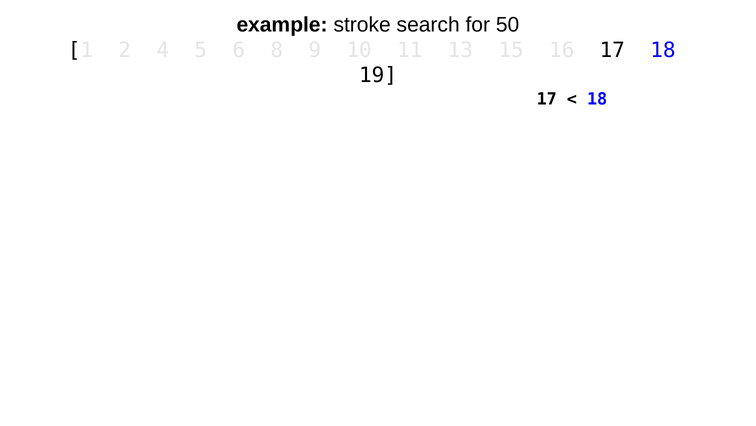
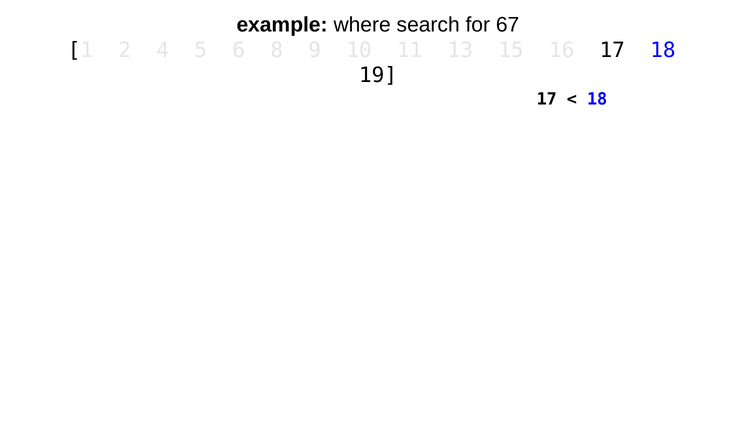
stroke: stroke -> where
50: 50 -> 67
